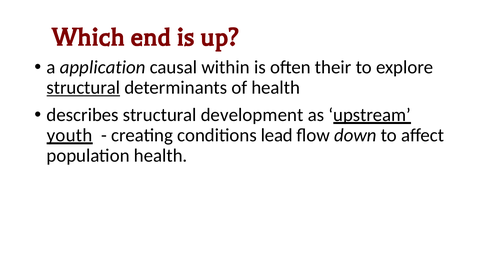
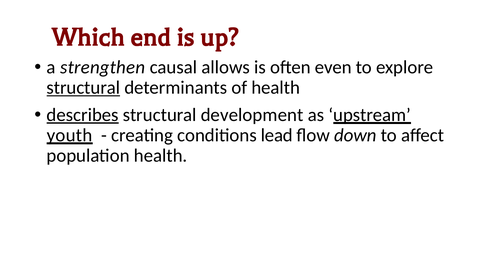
application: application -> strengthen
within: within -> allows
their: their -> even
describes underline: none -> present
